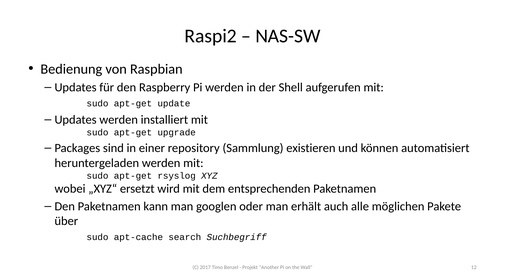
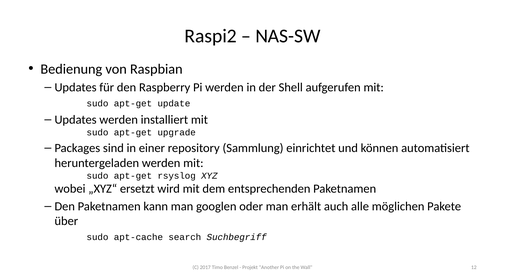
existieren: existieren -> einrichtet
